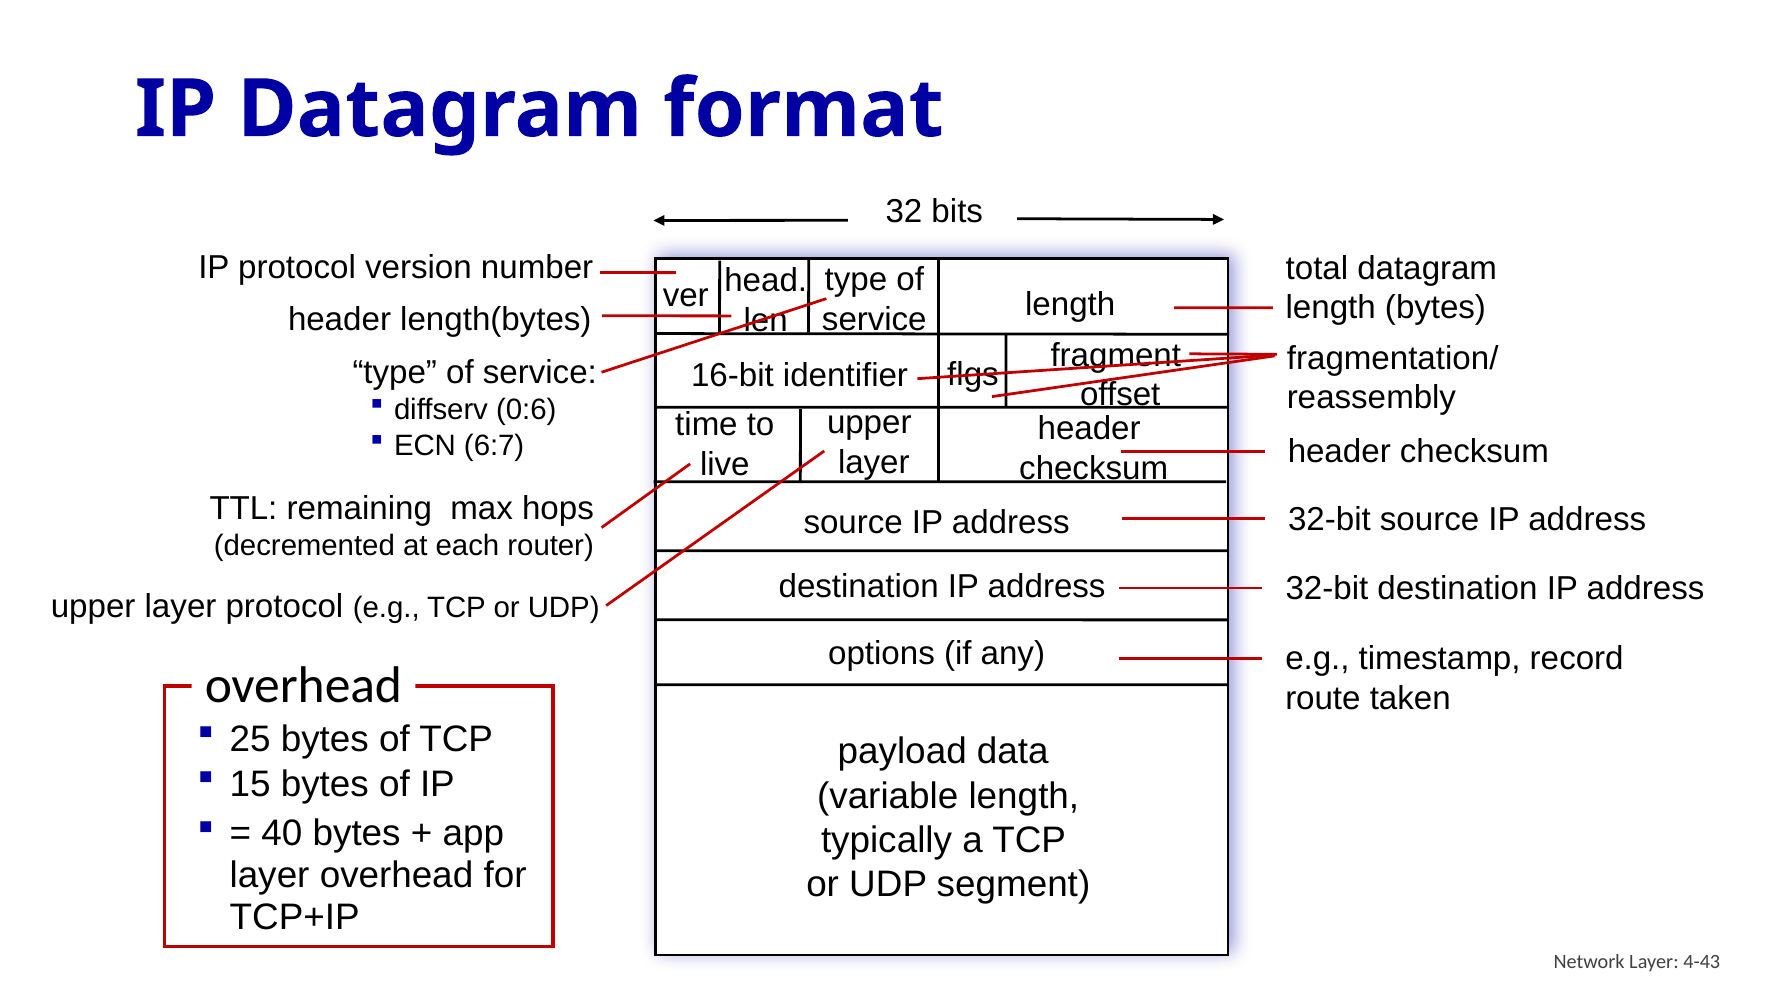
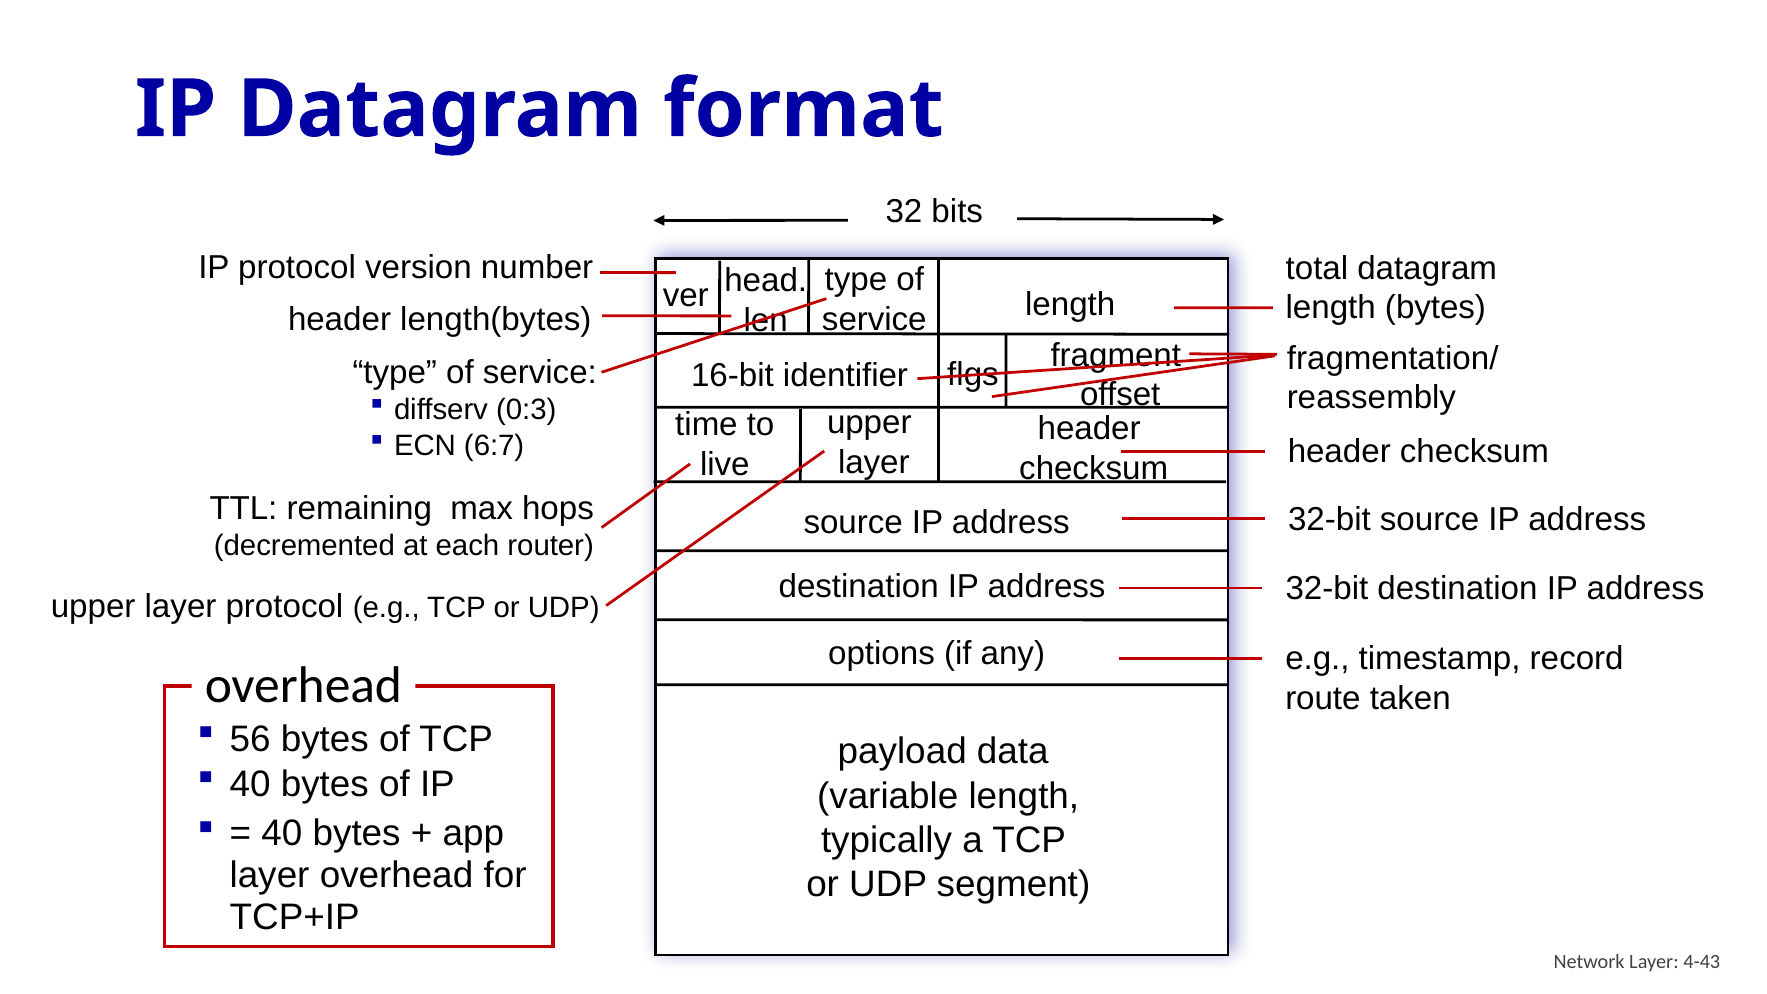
0:6: 0:6 -> 0:3
25: 25 -> 56
15 at (250, 784): 15 -> 40
